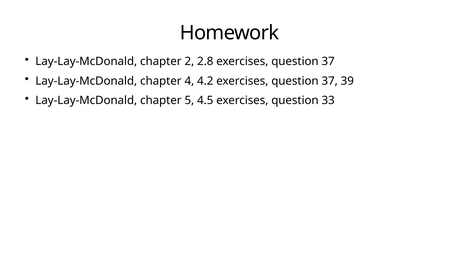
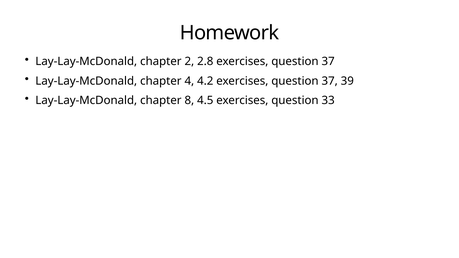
5: 5 -> 8
